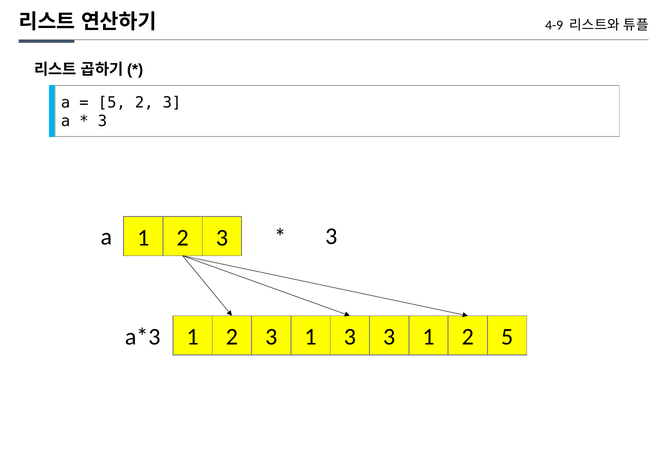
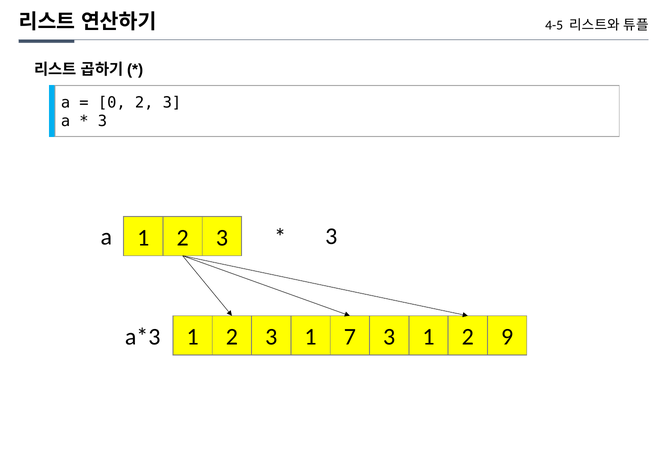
4-9: 4-9 -> 4-5
5 at (112, 103): 5 -> 0
1 3: 3 -> 7
2 5: 5 -> 9
